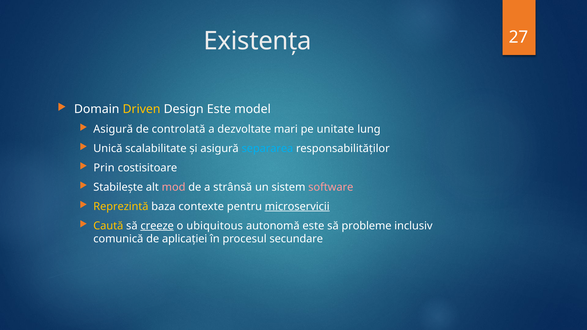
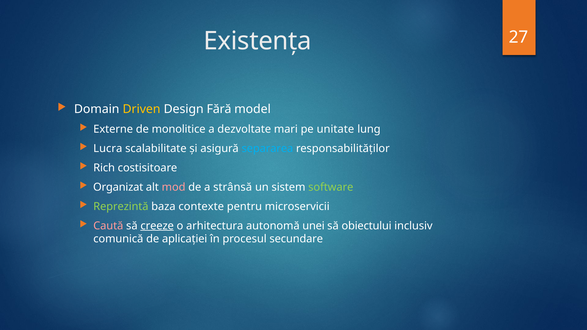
Design Este: Este -> Fără
Asigură at (113, 129): Asigură -> Externe
controlată: controlată -> monolitice
Unică: Unică -> Lucra
Prin: Prin -> Rich
Stabilește: Stabilește -> Organizat
software colour: pink -> light green
Reprezintă colour: yellow -> light green
microservicii underline: present -> none
Caută colour: yellow -> pink
ubiquitous: ubiquitous -> arhitectura
autonomă este: este -> unei
probleme: probleme -> obiectului
